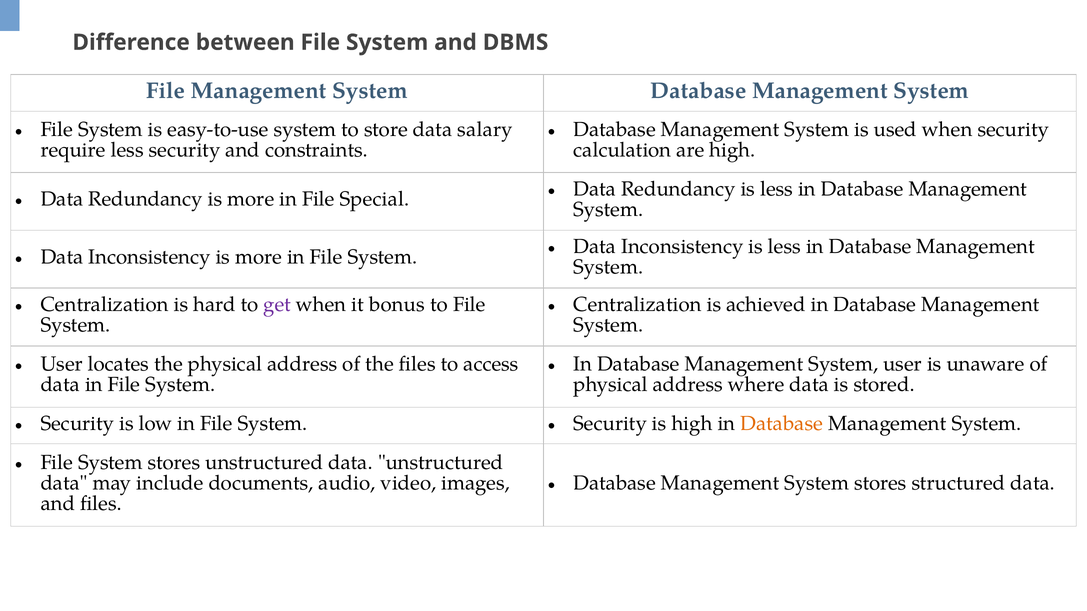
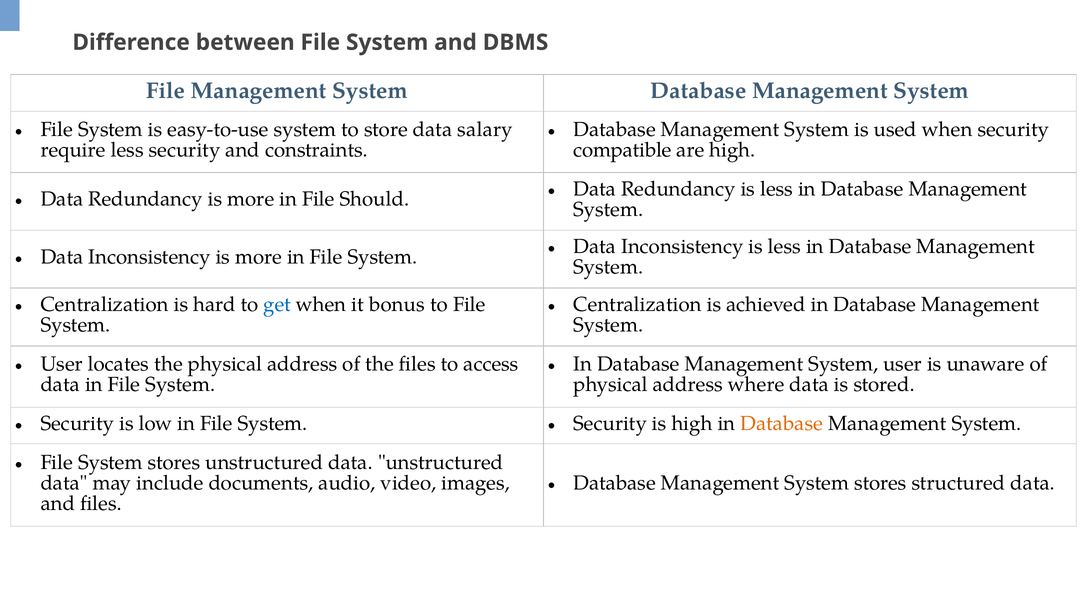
calculation: calculation -> compatible
Special: Special -> Should
get colour: purple -> blue
